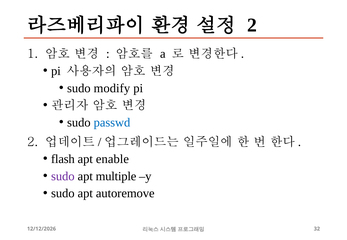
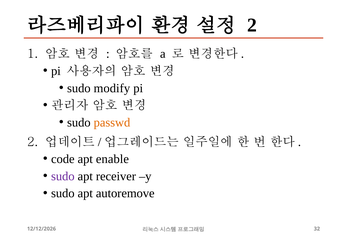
passwd colour: blue -> orange
flash: flash -> code
multiple: multiple -> receiver
